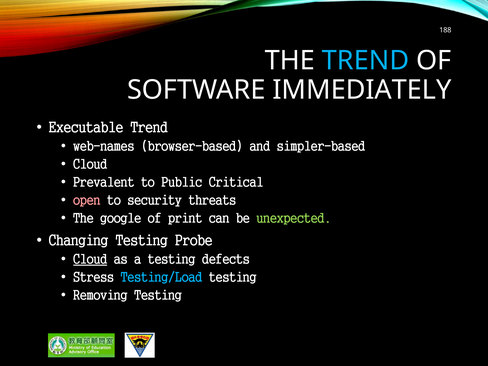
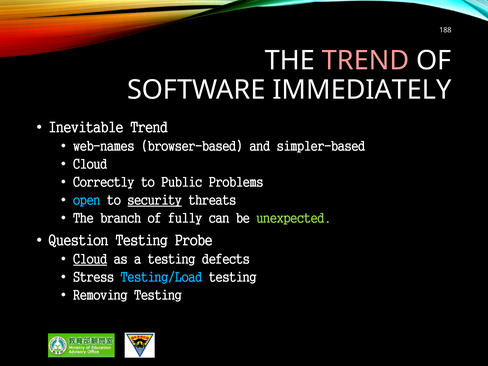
TREND at (365, 60) colour: light blue -> pink
Executable: Executable -> Inevitable
Prevalent: Prevalent -> Correctly
Critical: Critical -> Problems
open colour: pink -> light blue
security underline: none -> present
google: google -> branch
print: print -> fully
Changing: Changing -> Question
